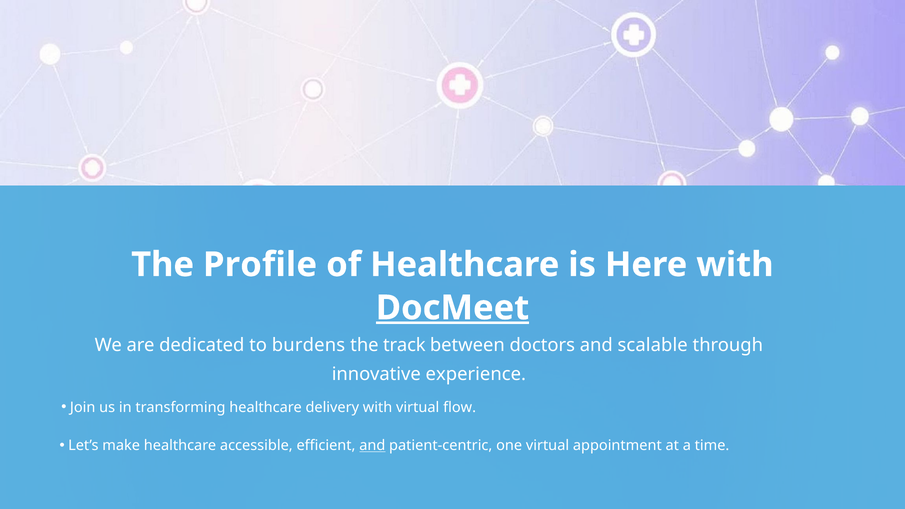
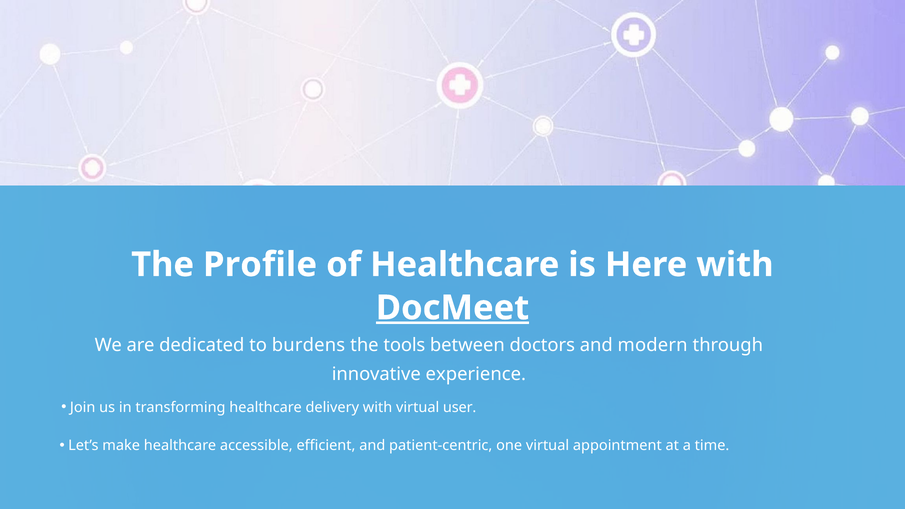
track: track -> tools
scalable: scalable -> modern
flow: flow -> user
and at (372, 446) underline: present -> none
